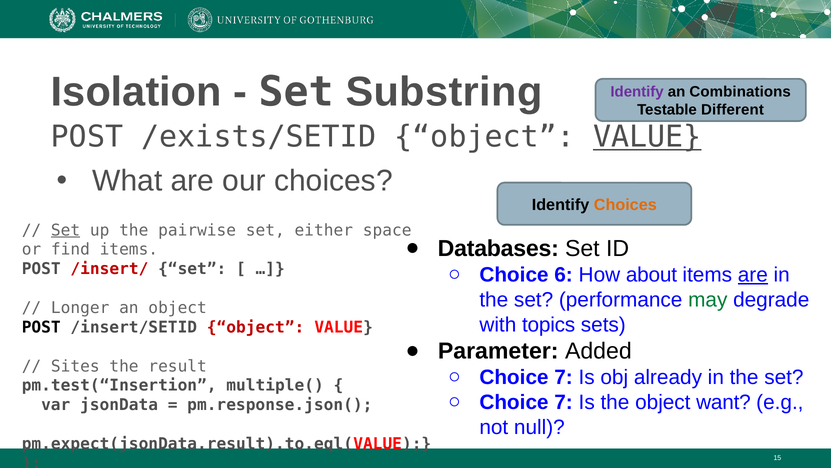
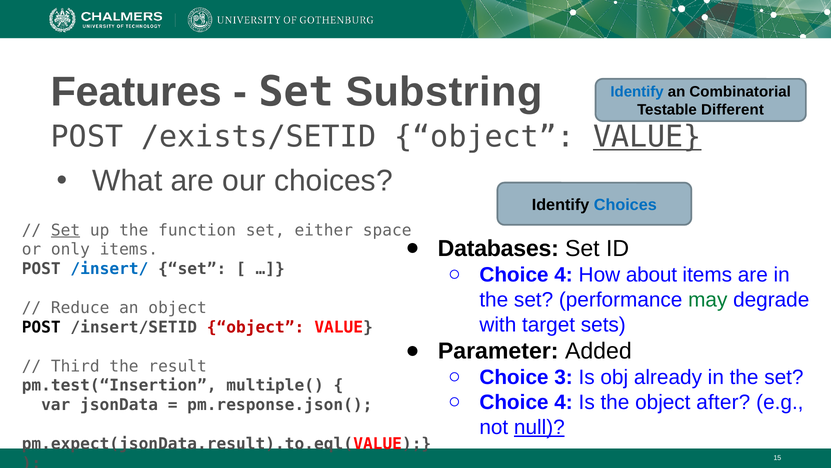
Isolation: Isolation -> Features
Identify at (637, 92) colour: purple -> blue
Combinations: Combinations -> Combinatorial
Choices at (625, 205) colour: orange -> blue
pairwise: pairwise -> function
find: find -> only
/insert/ colour: red -> blue
6 at (564, 274): 6 -> 4
are at (753, 274) underline: present -> none
Longer: Longer -> Reduce
topics: topics -> target
Sites: Sites -> Third
7 at (564, 377): 7 -> 3
7 at (564, 402): 7 -> 4
want: want -> after
null underline: none -> present
